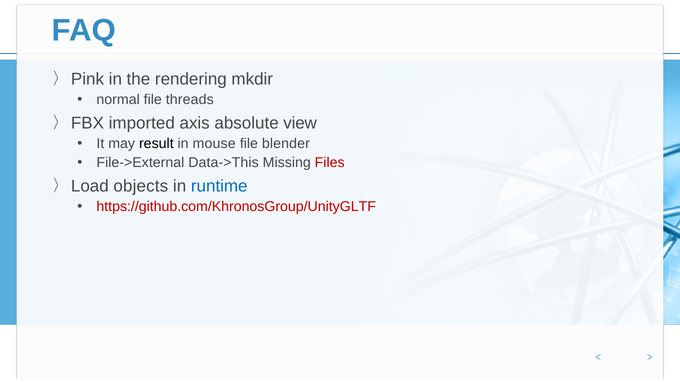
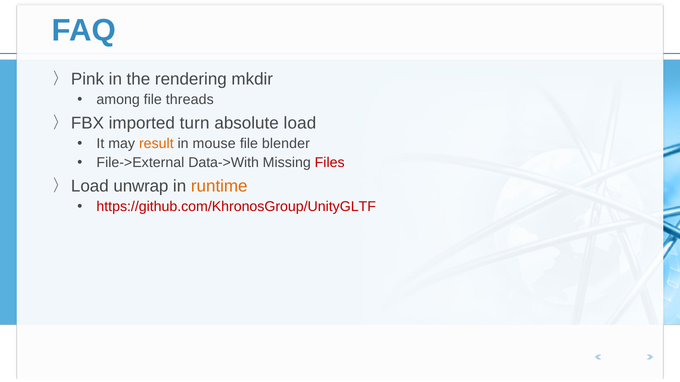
normal: normal -> among
axis: axis -> turn
view: view -> load
result colour: black -> orange
Data->This: Data->This -> Data->With
objects: objects -> unwrap
runtime colour: blue -> orange
